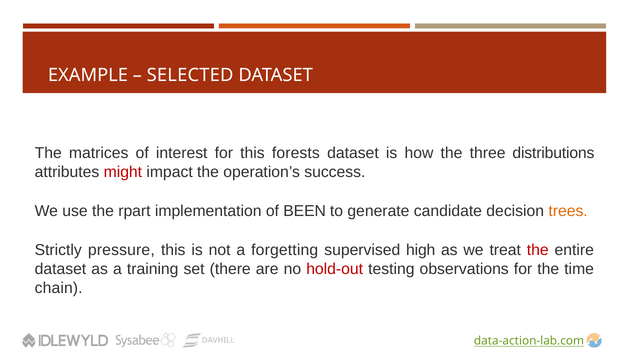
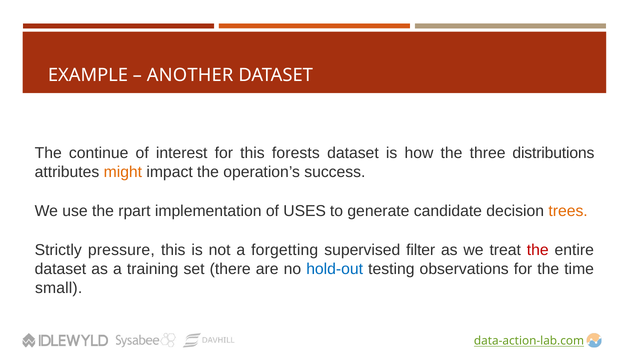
SELECTED: SELECTED -> ANOTHER
matrices: matrices -> continue
might colour: red -> orange
BEEN: BEEN -> USES
high: high -> filter
hold-out colour: red -> blue
chain: chain -> small
